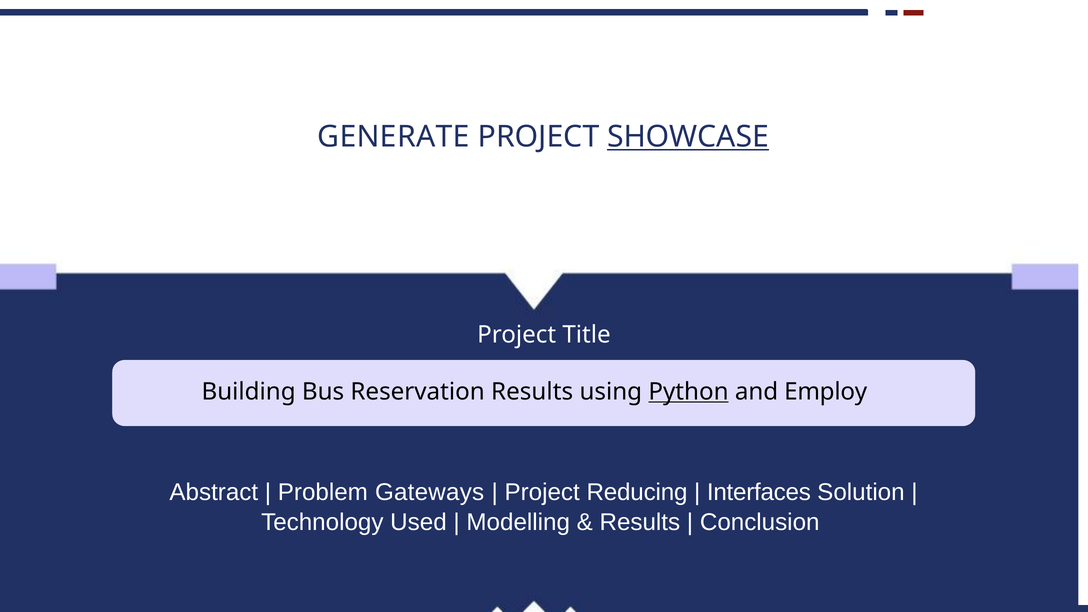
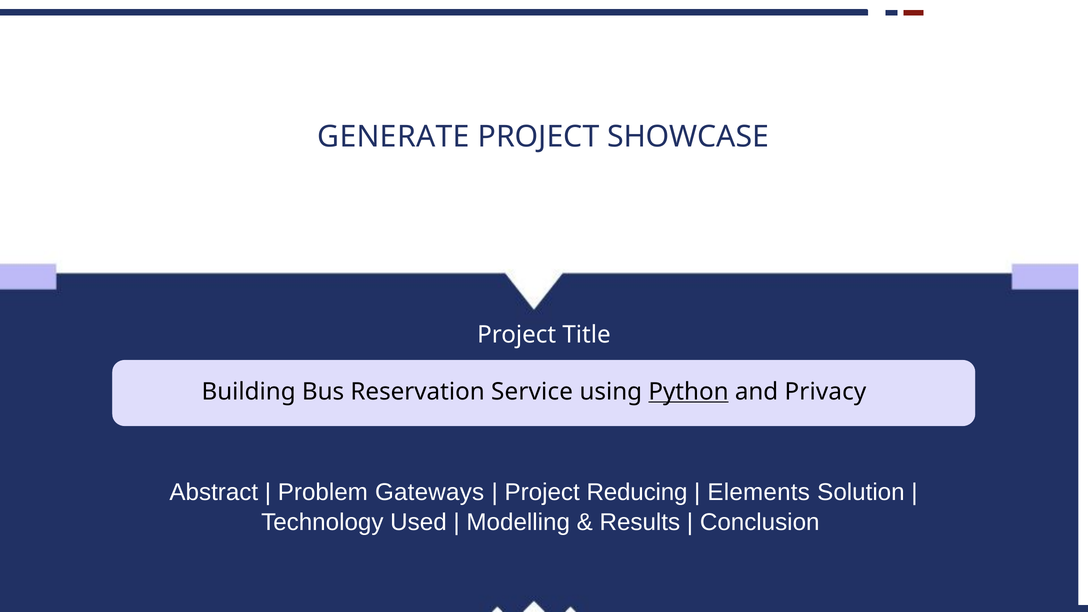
SHOWCASE underline: present -> none
Reservation Results: Results -> Service
Employ: Employ -> Privacy
Interfaces: Interfaces -> Elements
